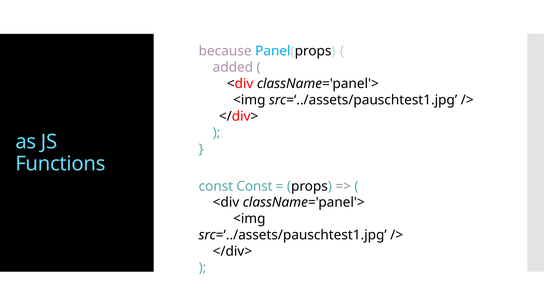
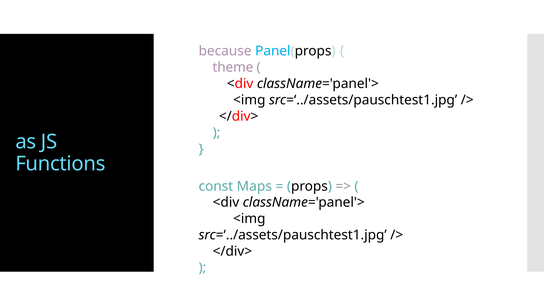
added: added -> theme
const Const: Const -> Maps
